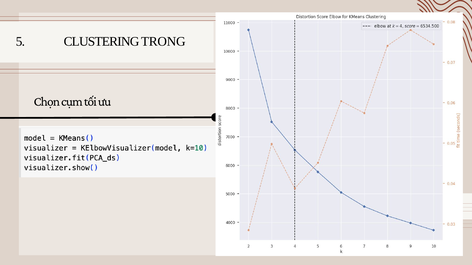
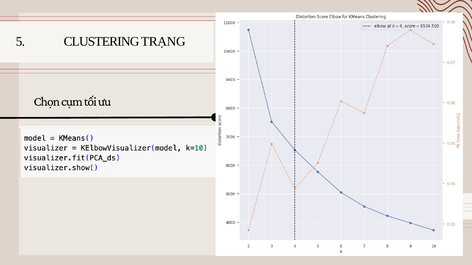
TRONG: TRONG -> TRẠNG
